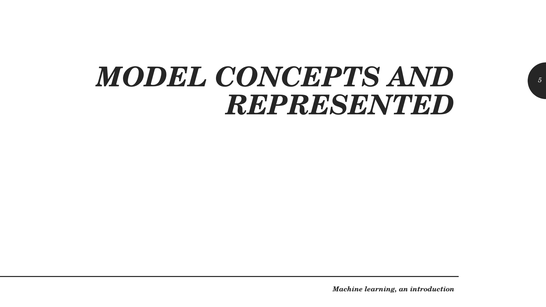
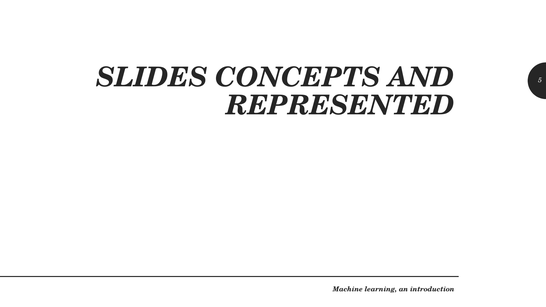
MODEL: MODEL -> SLIDES
